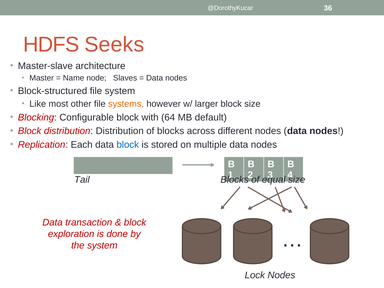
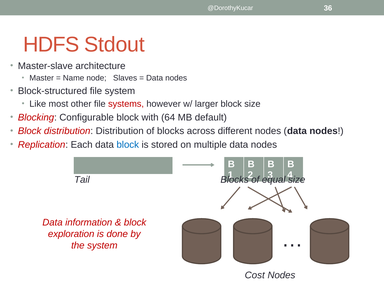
Seeks: Seeks -> Stdout
systems colour: orange -> red
transaction: transaction -> information
Lock: Lock -> Cost
